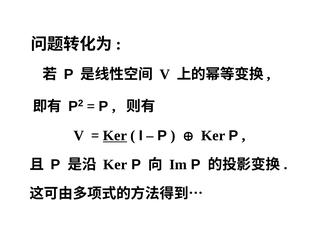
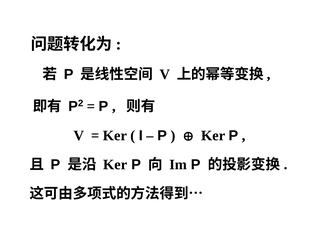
Ker at (115, 136) underline: present -> none
